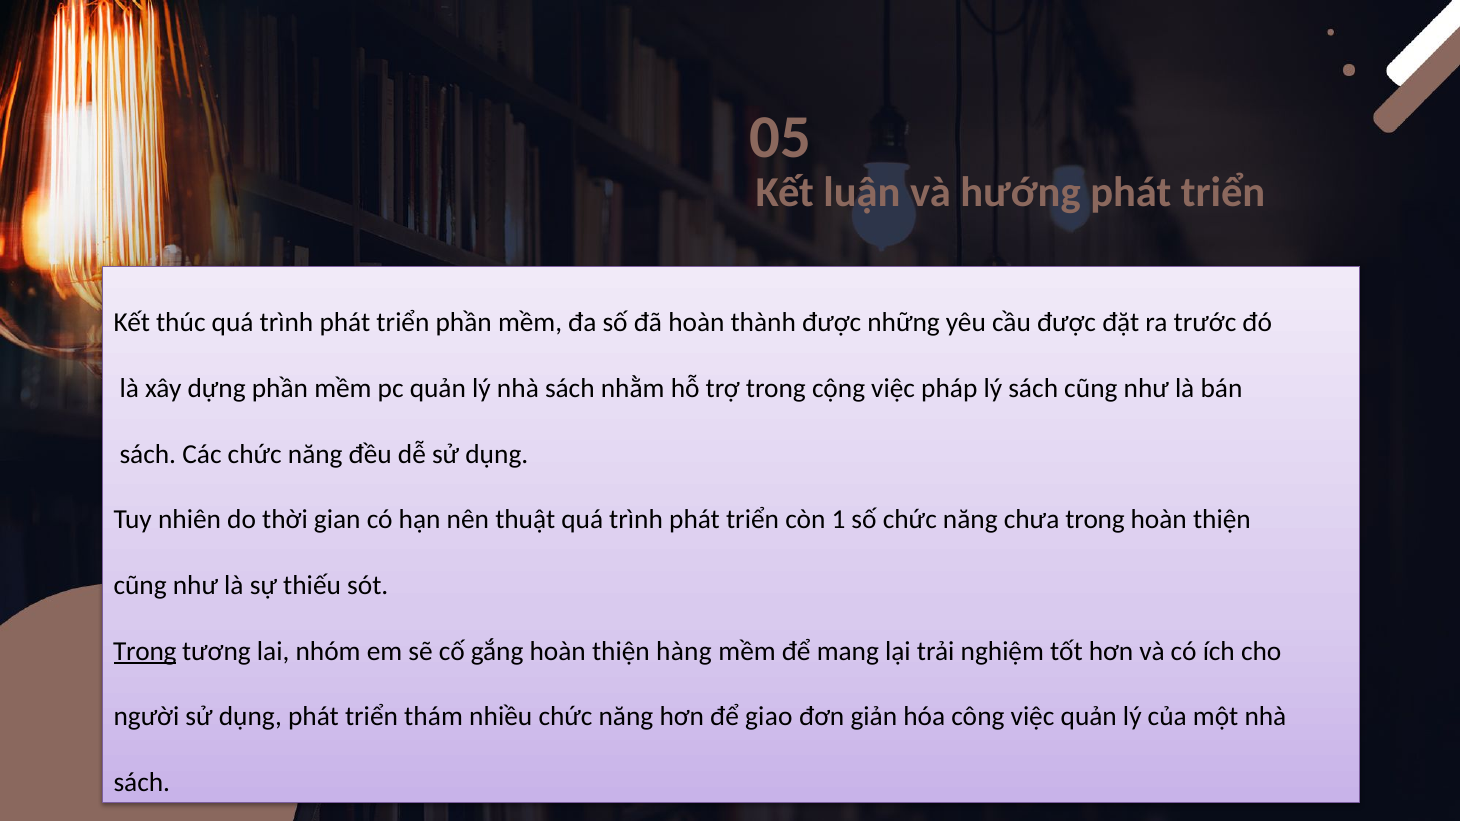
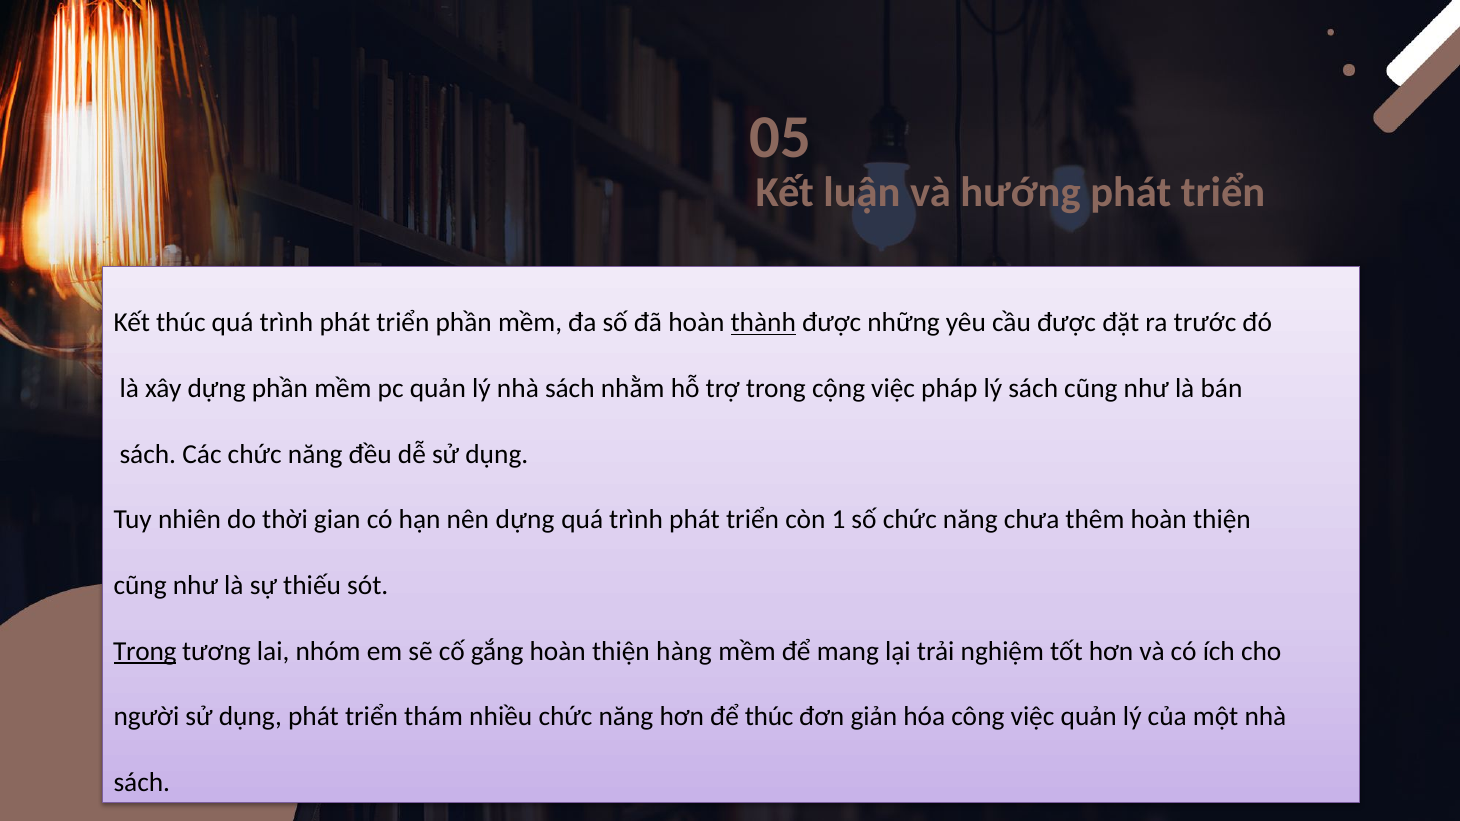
thành underline: none -> present
nên thuật: thuật -> dựng
chưa trong: trong -> thêm
để giao: giao -> thúc
